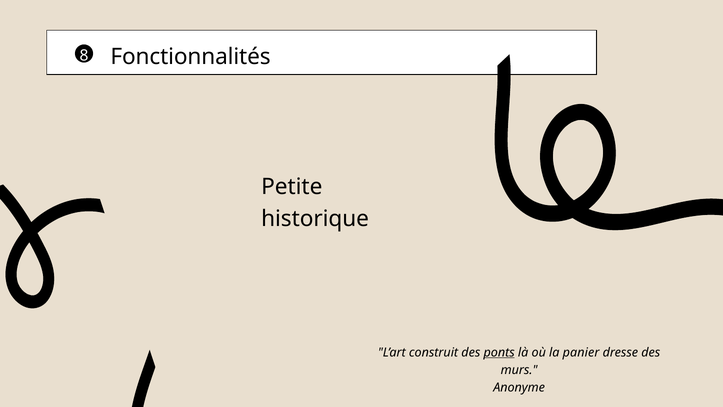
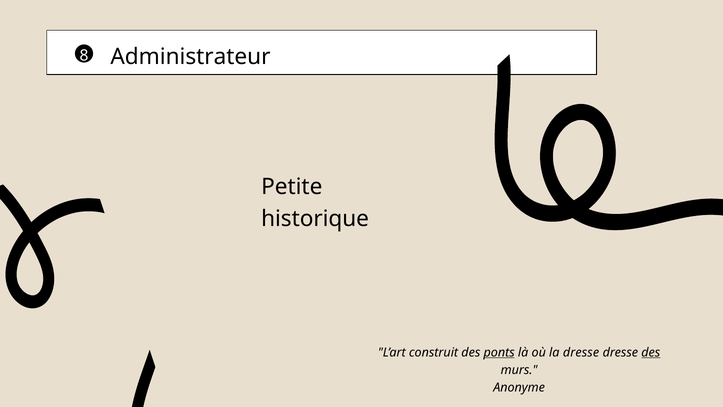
Fonctionnalités: Fonctionnalités -> Administrateur
la panier: panier -> dresse
des at (651, 352) underline: none -> present
